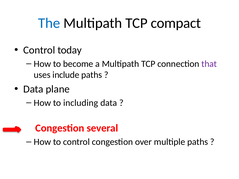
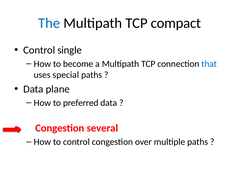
today: today -> single
that colour: purple -> blue
include: include -> special
including: including -> preferred
